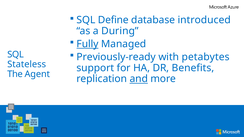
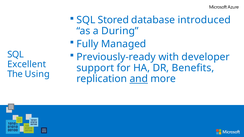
Define: Define -> Stored
Fully underline: present -> none
petabytes: petabytes -> developer
Stateless: Stateless -> Excellent
Agent: Agent -> Using
